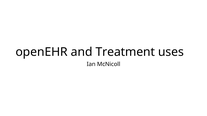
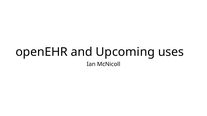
Treatment: Treatment -> Upcoming
